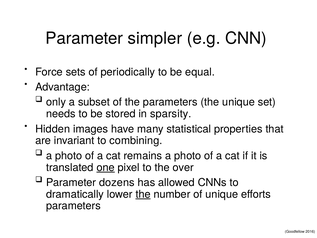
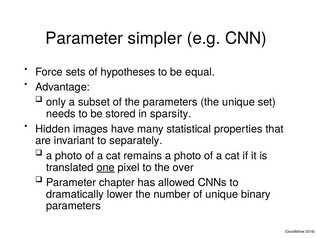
periodically: periodically -> hypotheses
combining: combining -> separately
dozens: dozens -> chapter
the at (143, 194) underline: present -> none
efforts: efforts -> binary
